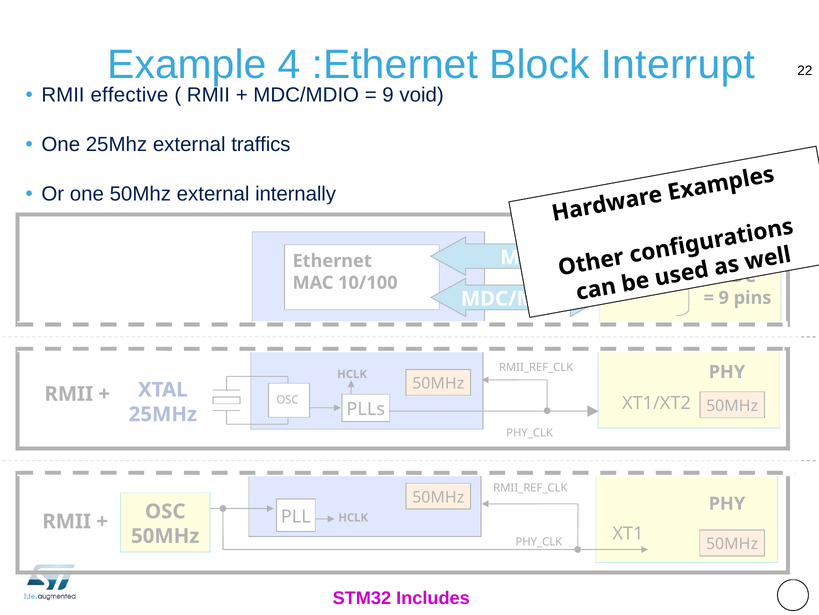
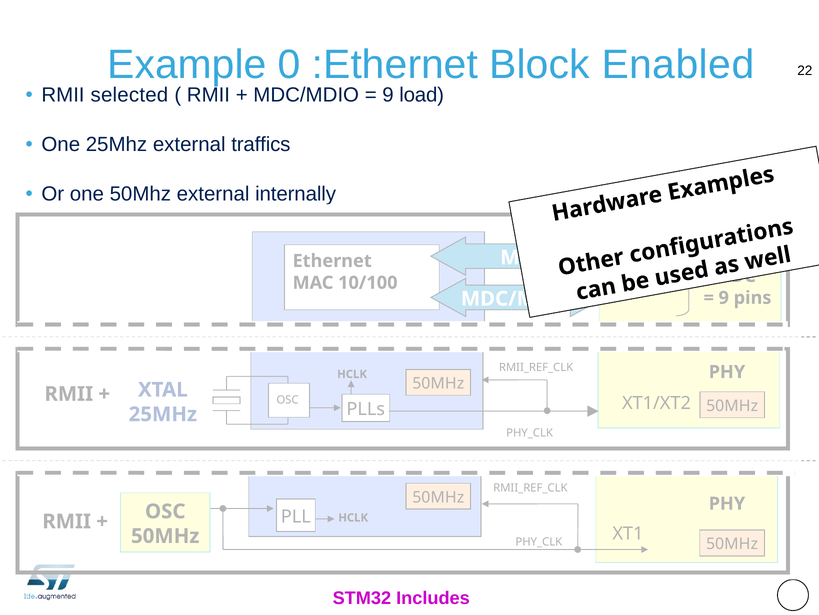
4: 4 -> 0
Interrupt: Interrupt -> Enabled
effective: effective -> selected
void: void -> load
